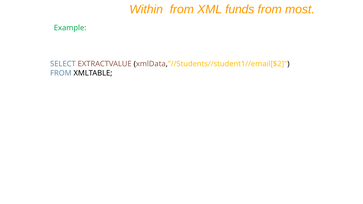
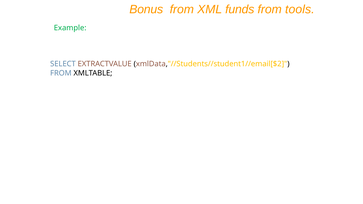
Within: Within -> Bonus
most: most -> tools
